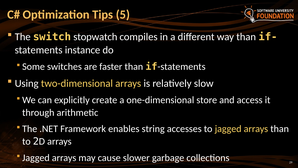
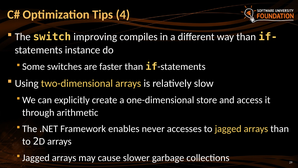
5: 5 -> 4
stopwatch: stopwatch -> improving
string: string -> never
